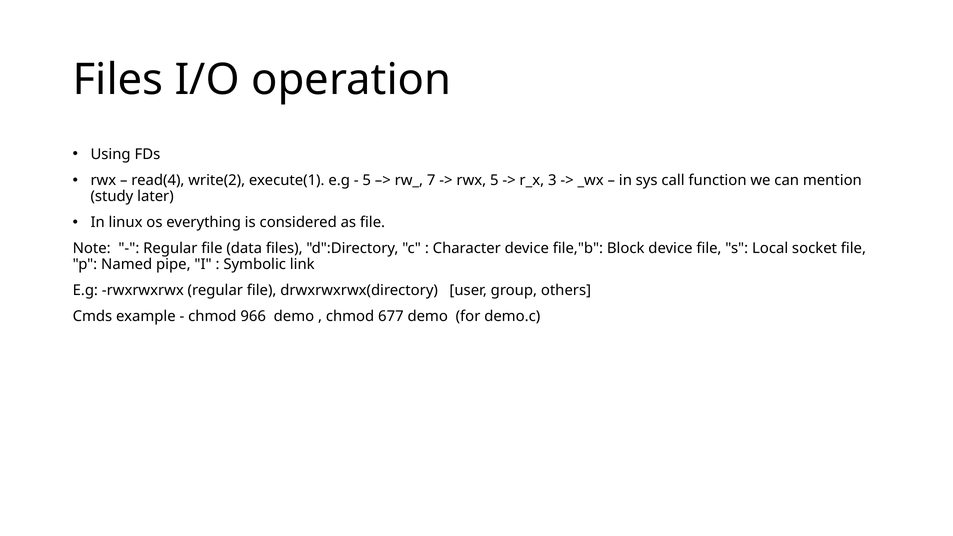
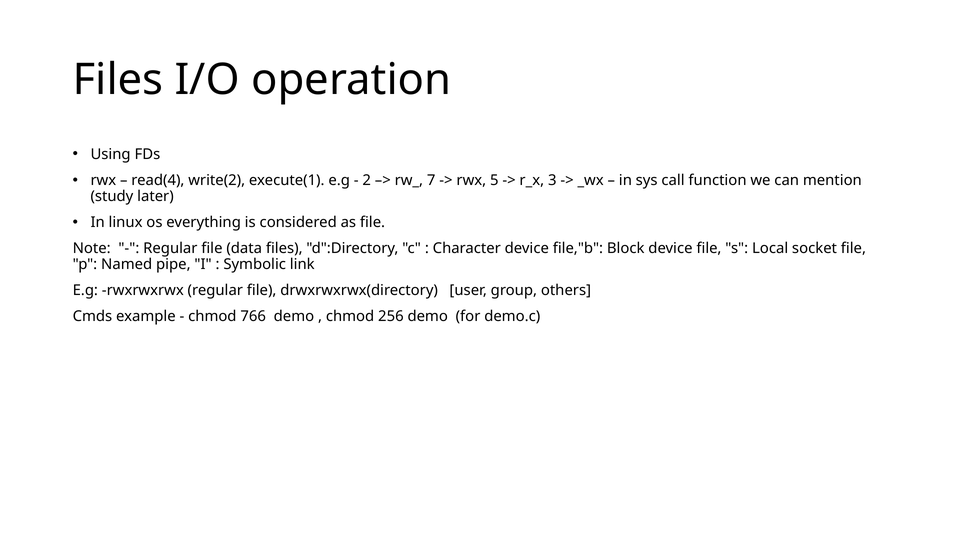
5 at (367, 180): 5 -> 2
966: 966 -> 766
677: 677 -> 256
